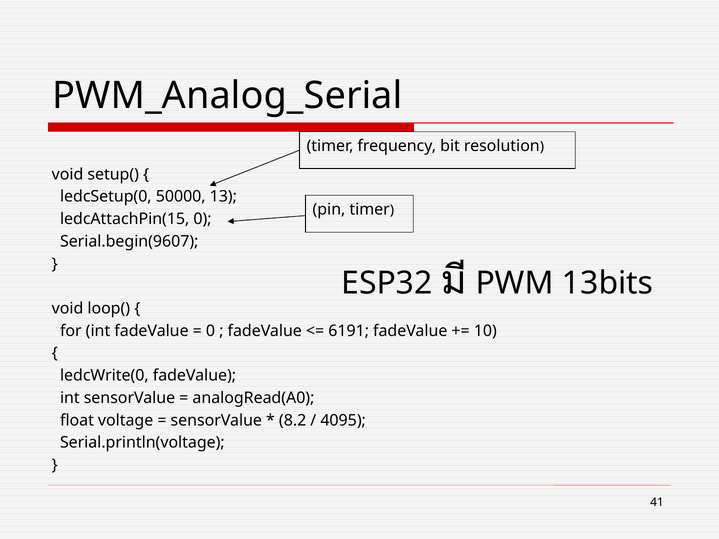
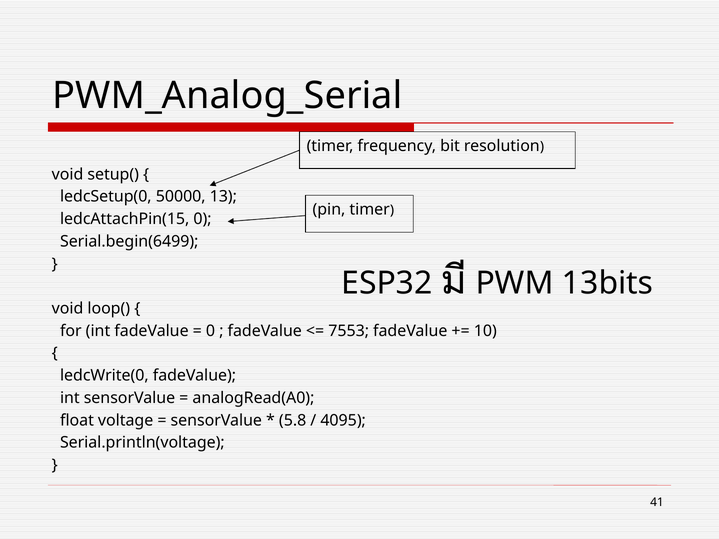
Serial.begin(9607: Serial.begin(9607 -> Serial.begin(6499
6191: 6191 -> 7553
8.2: 8.2 -> 5.8
